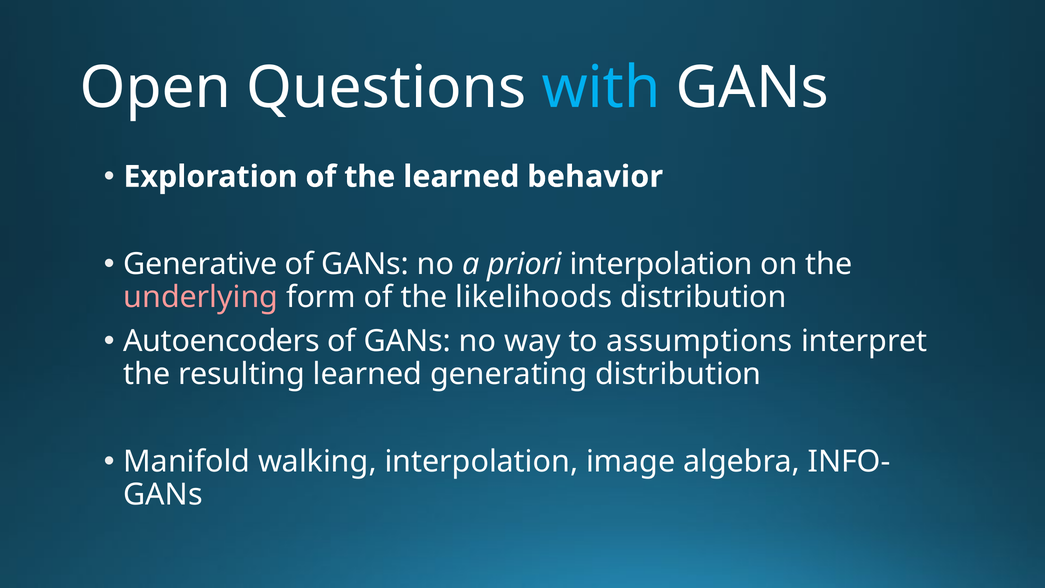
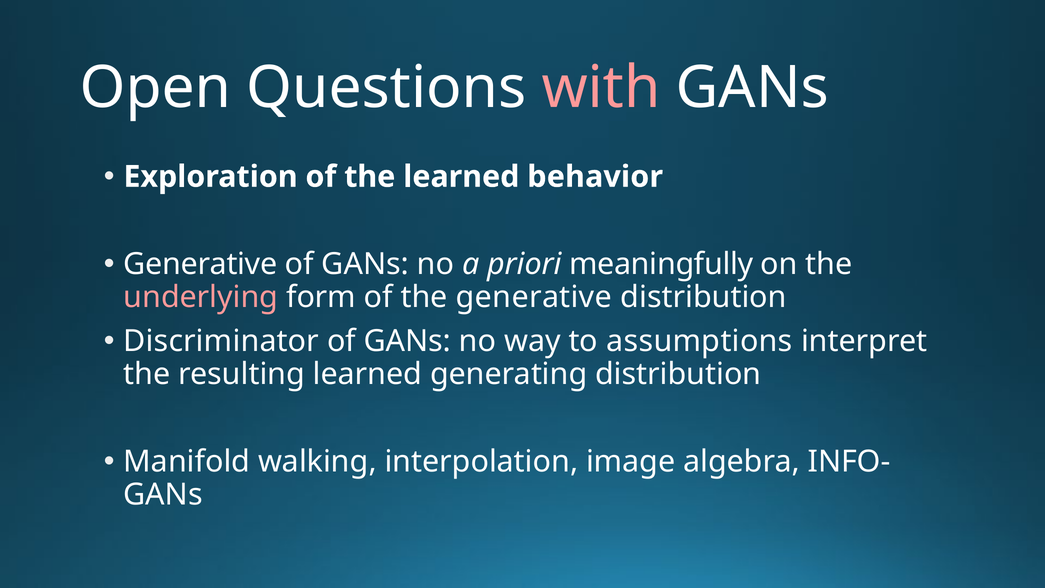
with colour: light blue -> pink
priori interpolation: interpolation -> meaningfully
the likelihoods: likelihoods -> generative
Autoencoders: Autoencoders -> Discriminator
